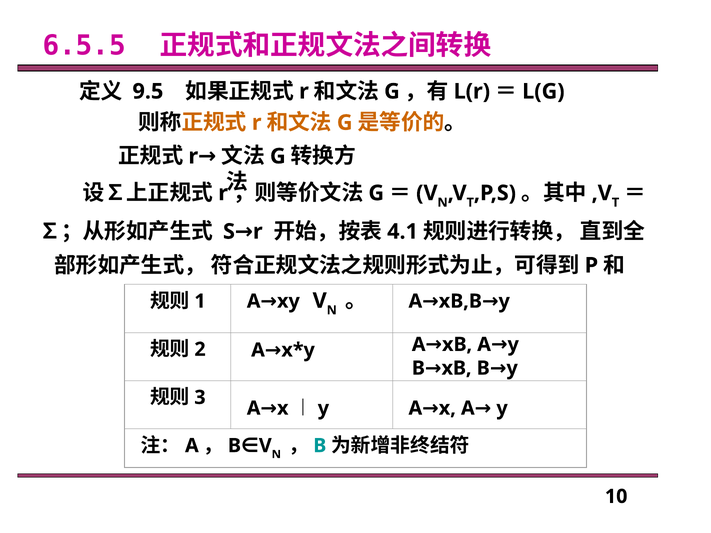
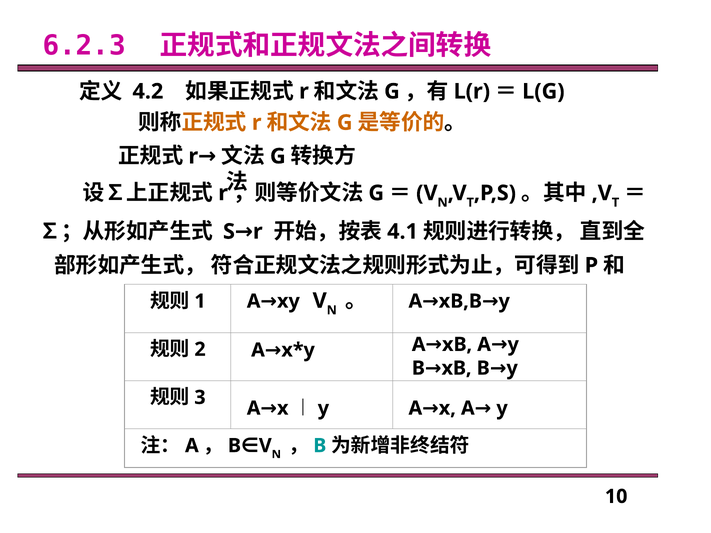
6.5.5: 6.5.5 -> 6.2.3
9.5: 9.5 -> 4.2
